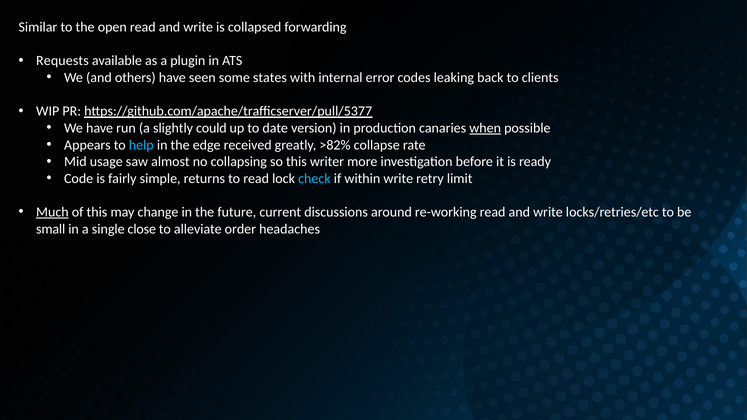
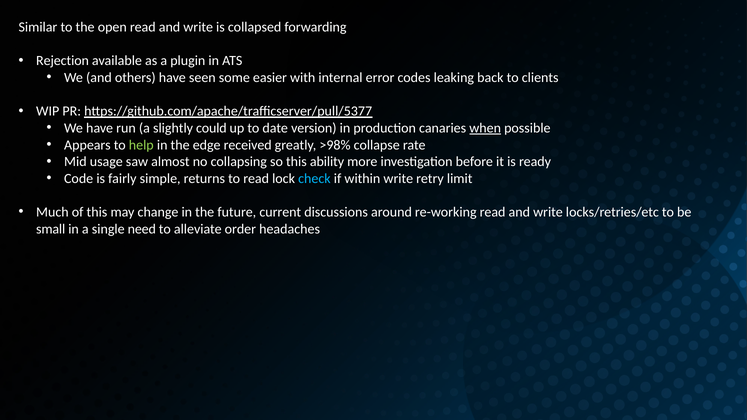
Requests: Requests -> Rejection
states: states -> easier
help colour: light blue -> light green
>82%: >82% -> >98%
writer: writer -> ability
Much underline: present -> none
close: close -> need
